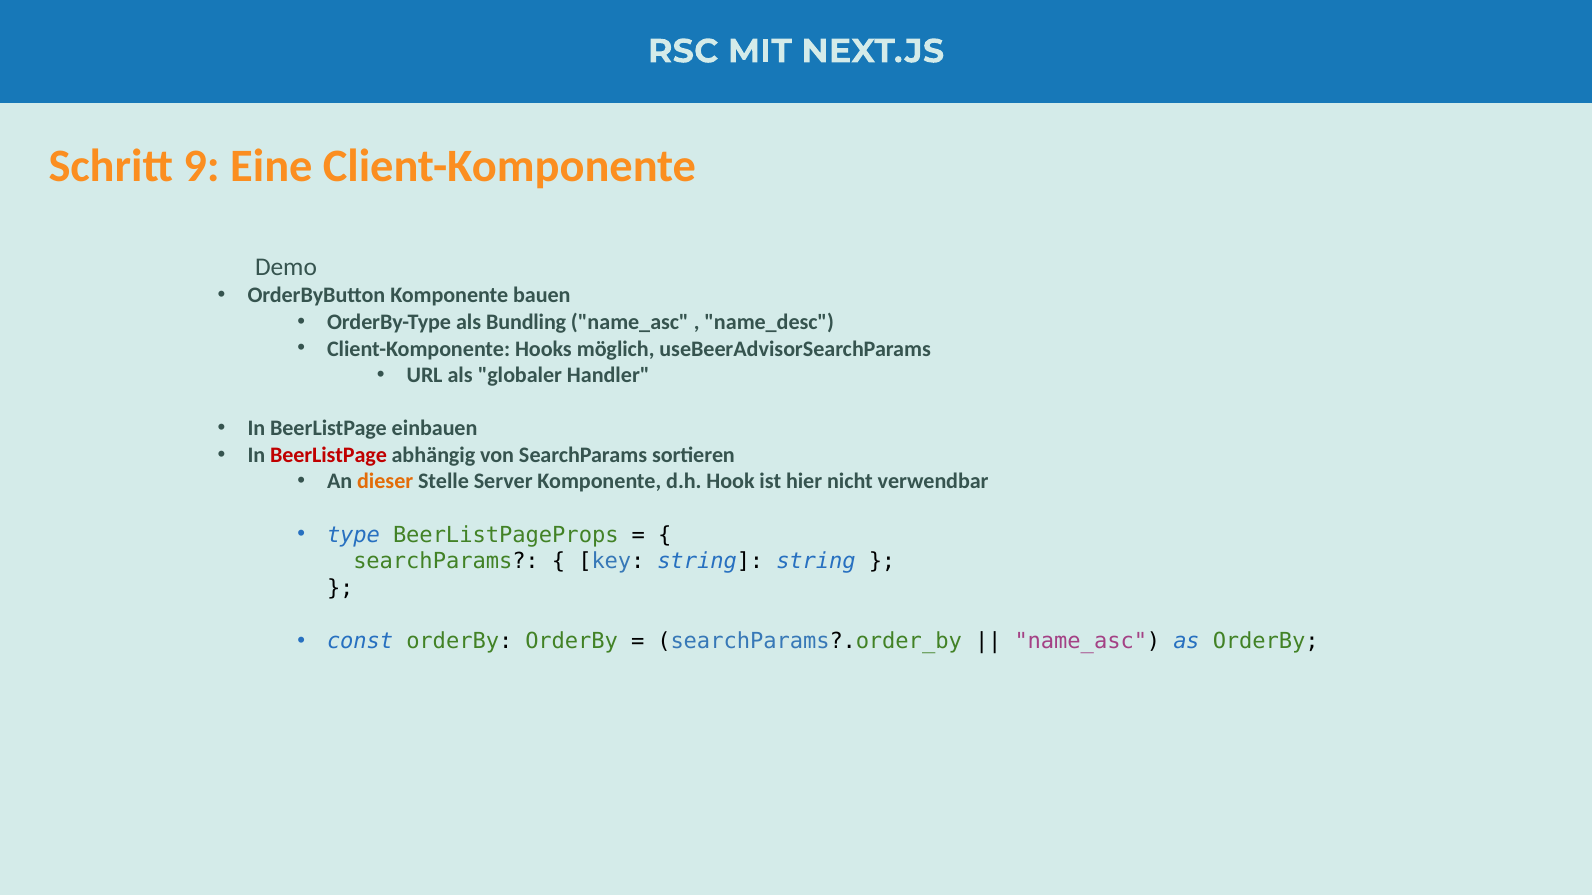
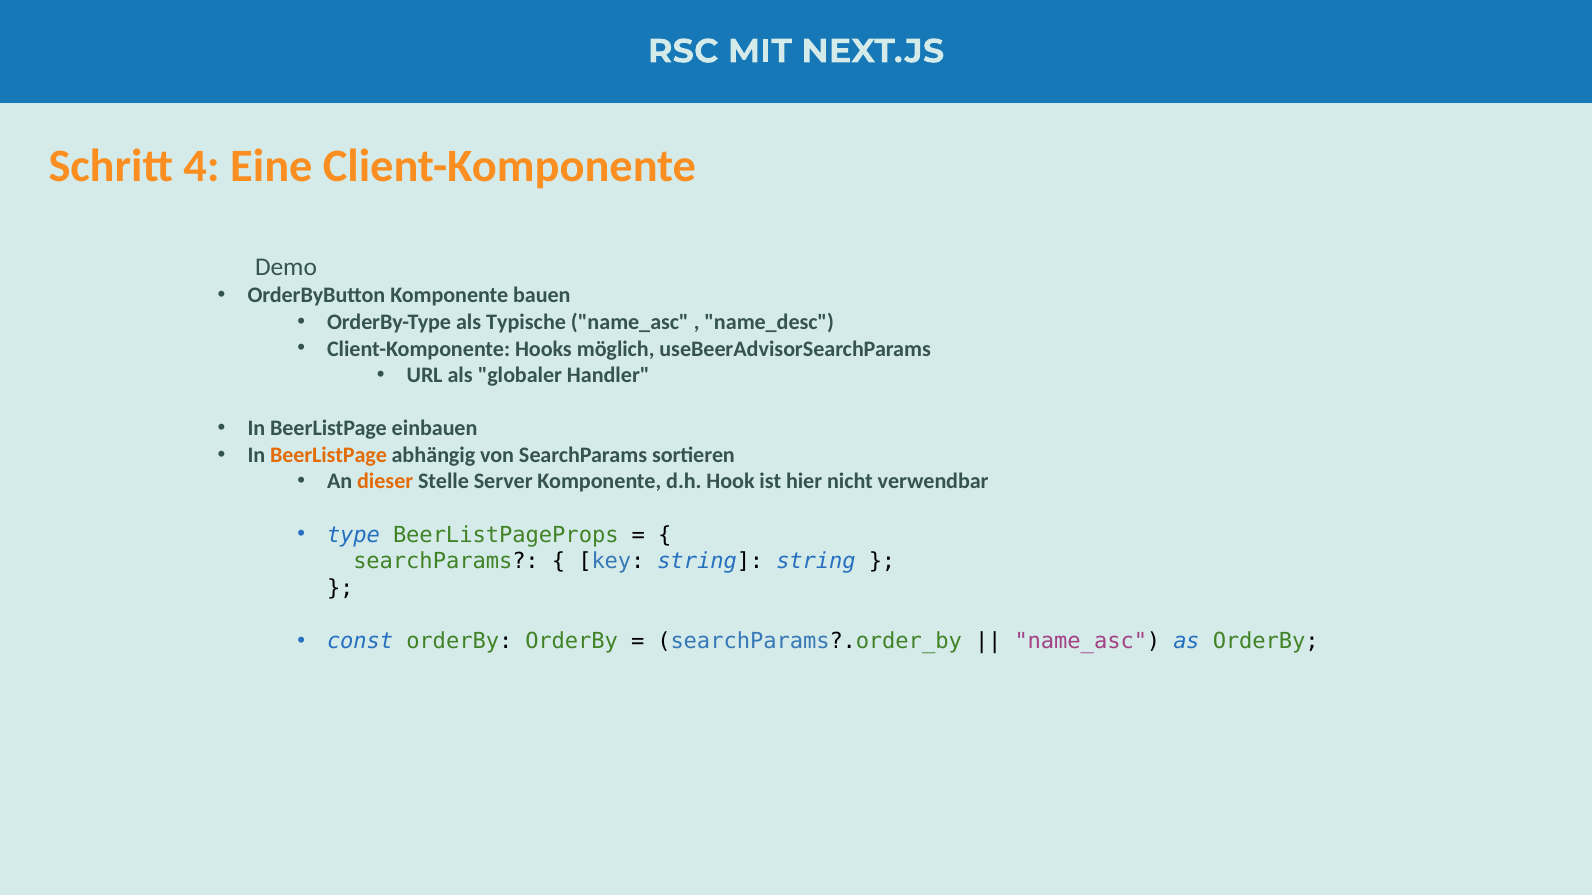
9: 9 -> 4
Bundling: Bundling -> Typische
BeerListPage at (329, 455) colour: red -> orange
